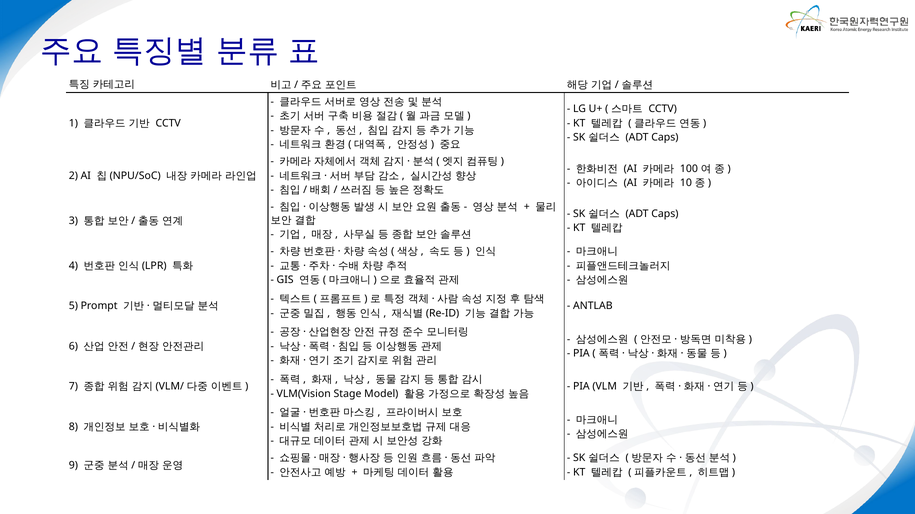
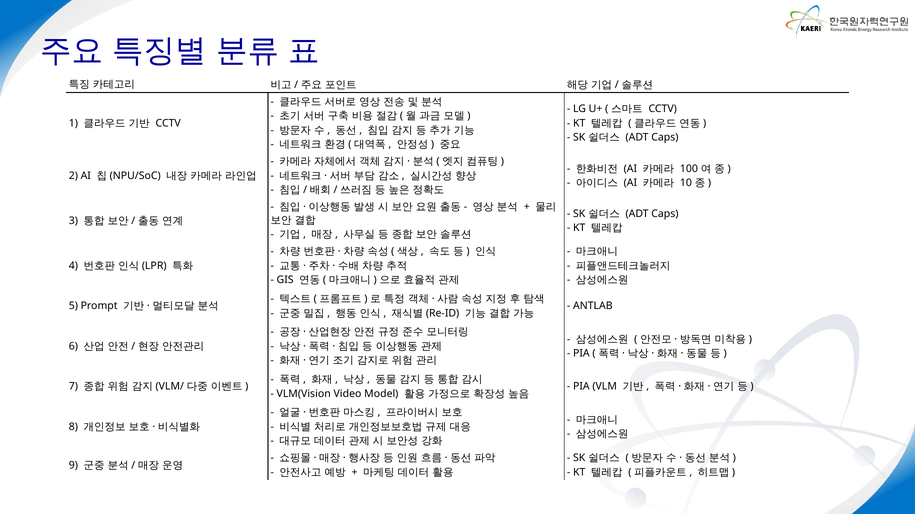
Stage: Stage -> Video
